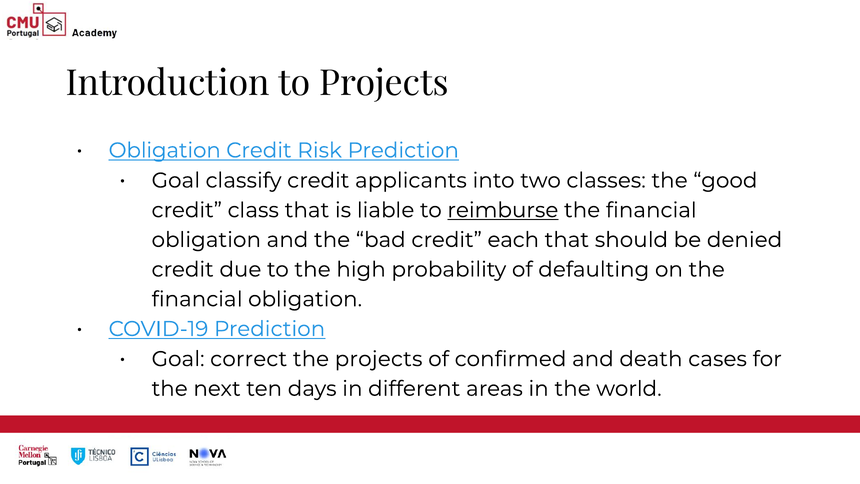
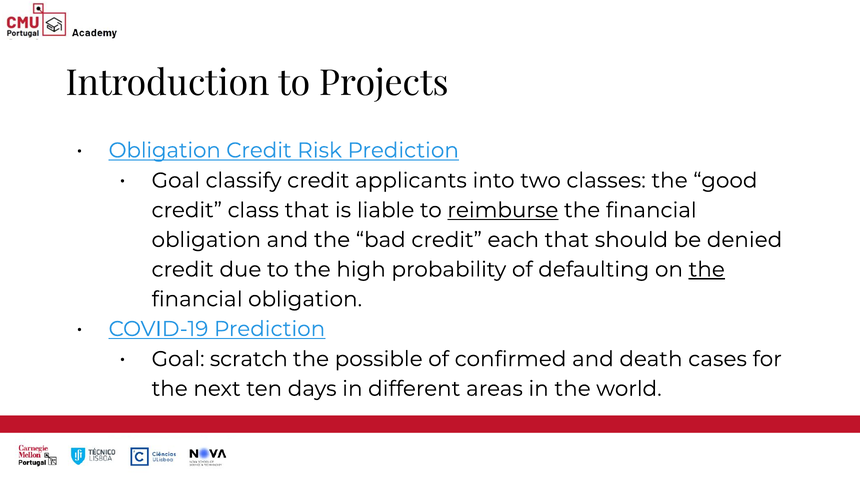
the at (707, 269) underline: none -> present
correct: correct -> scratch
the projects: projects -> possible
